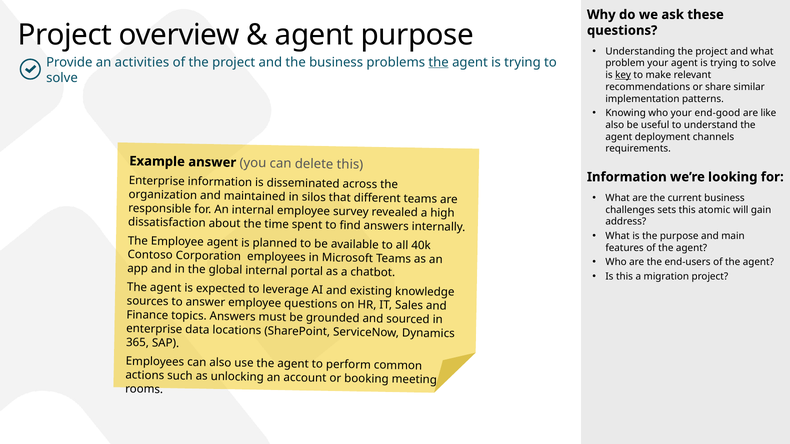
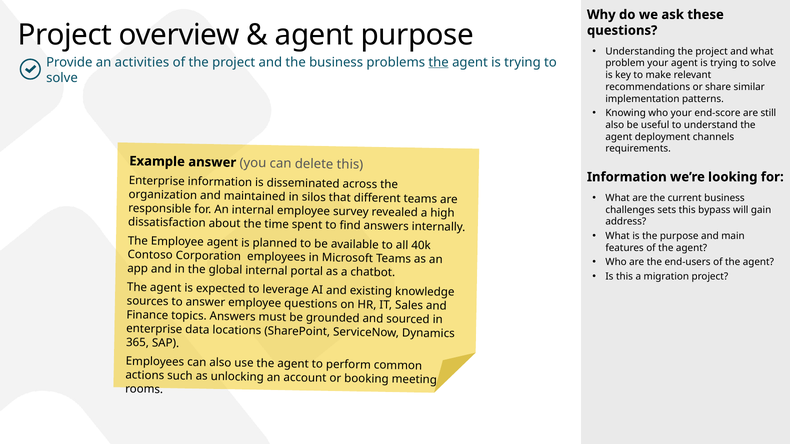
key underline: present -> none
end-good: end-good -> end-score
like: like -> still
atomic: atomic -> bypass
